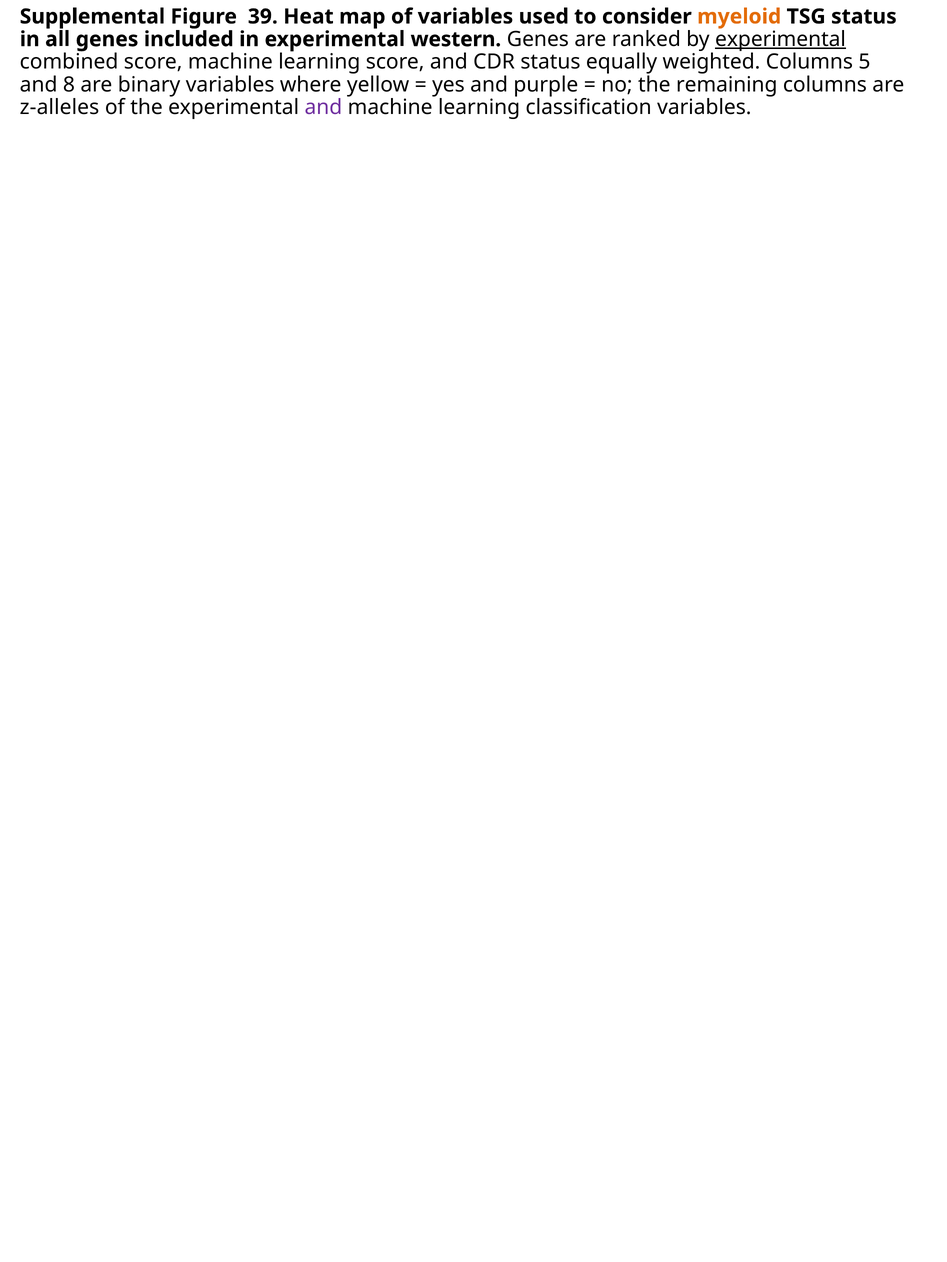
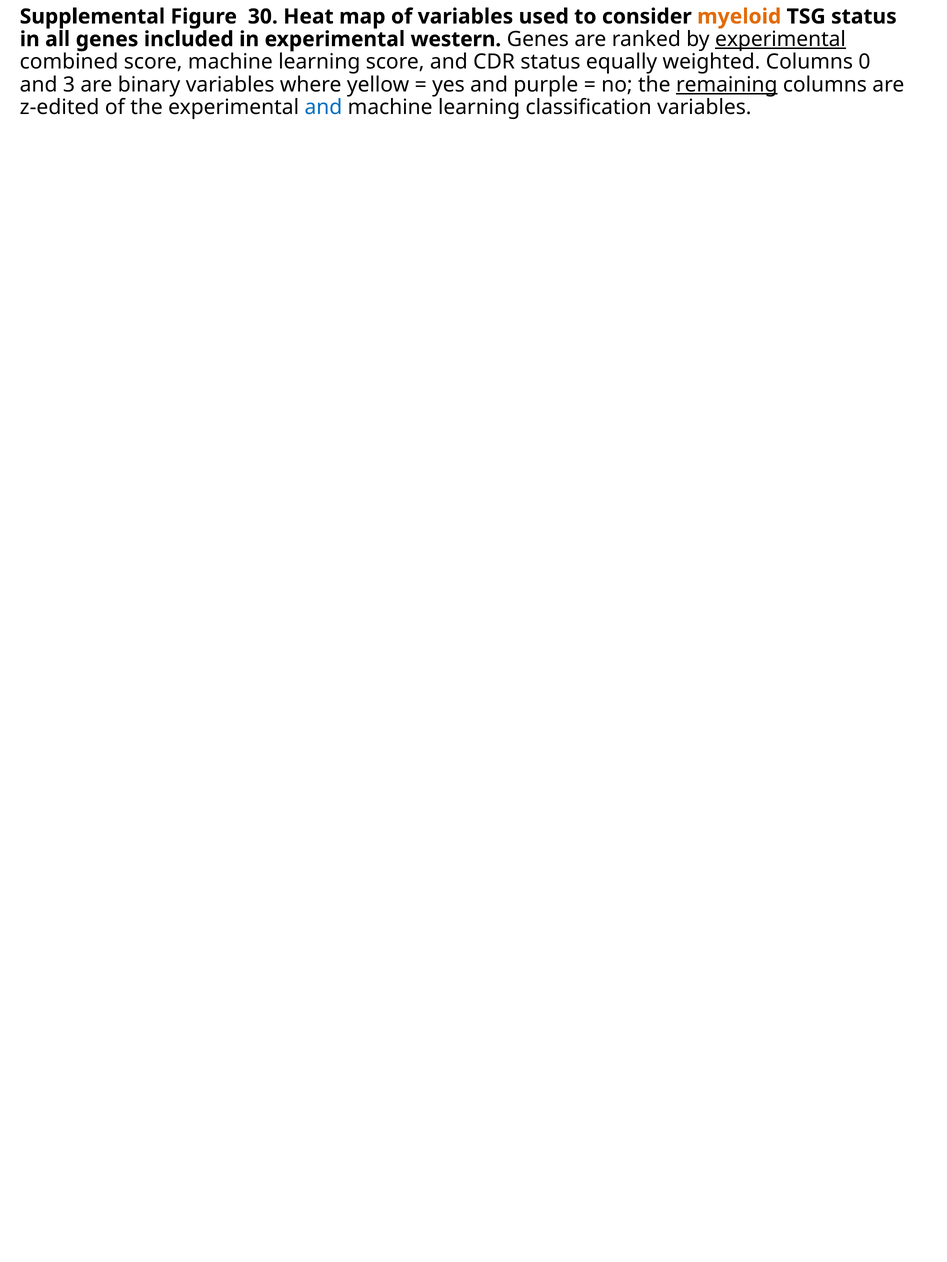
39: 39 -> 30
5: 5 -> 0
8: 8 -> 3
remaining underline: none -> present
z-alleles: z-alleles -> z-edited
and at (323, 108) colour: purple -> blue
